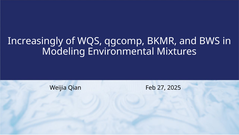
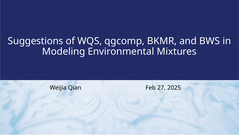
Increasingly: Increasingly -> Suggestions
